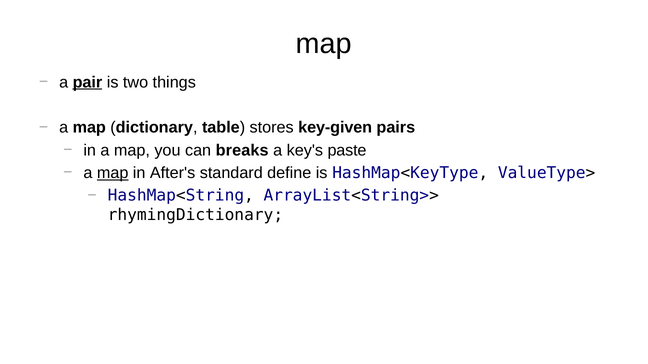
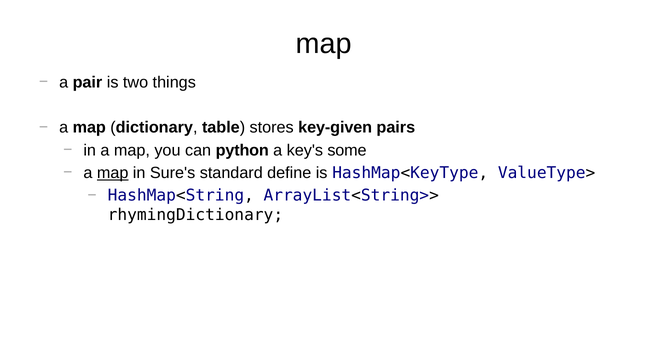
pair underline: present -> none
breaks: breaks -> python
paste: paste -> some
After's: After's -> Sure's
